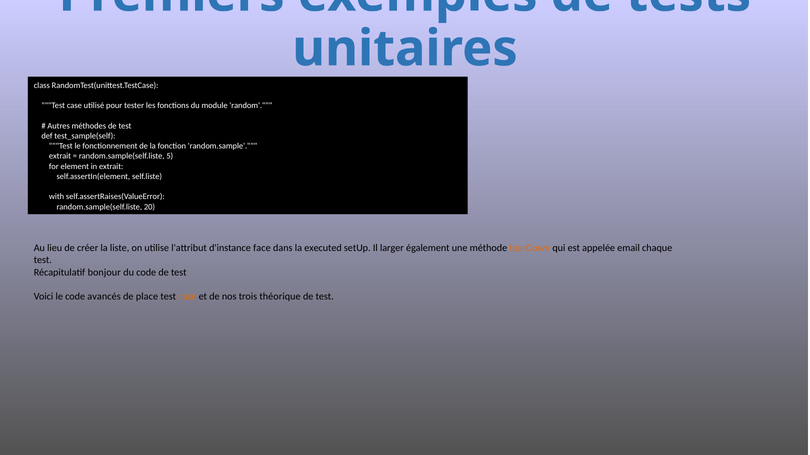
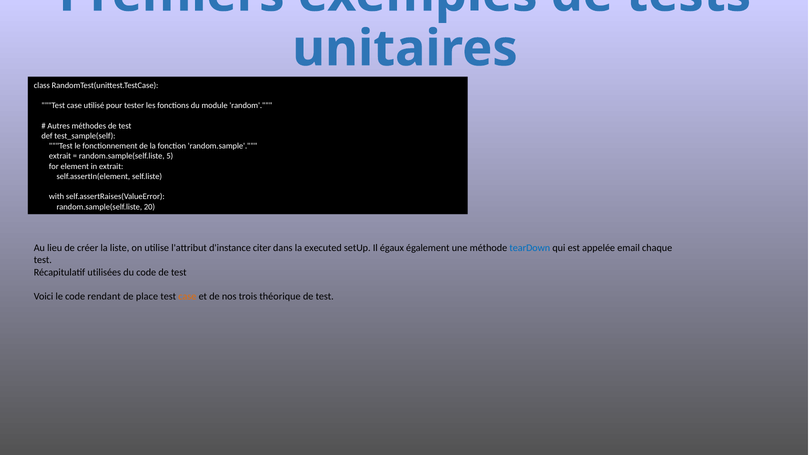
face: face -> citer
larger: larger -> égaux
tearDown colour: orange -> blue
bonjour: bonjour -> utilisées
avancés: avancés -> rendant
